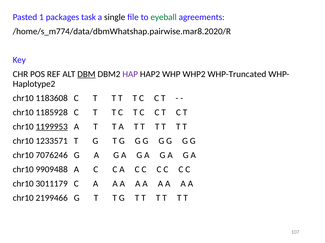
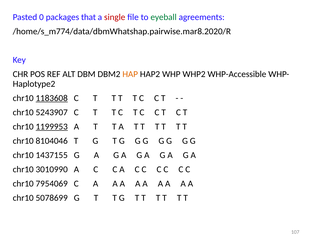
1: 1 -> 0
task: task -> that
single colour: black -> red
DBM underline: present -> none
HAP colour: purple -> orange
WHP-Truncated: WHP-Truncated -> WHP-Accessible
1183608 underline: none -> present
1185928: 1185928 -> 5243907
1233571: 1233571 -> 8104046
7076246: 7076246 -> 1437155
9909488: 9909488 -> 3010990
3011179: 3011179 -> 7954069
2199466: 2199466 -> 5078699
